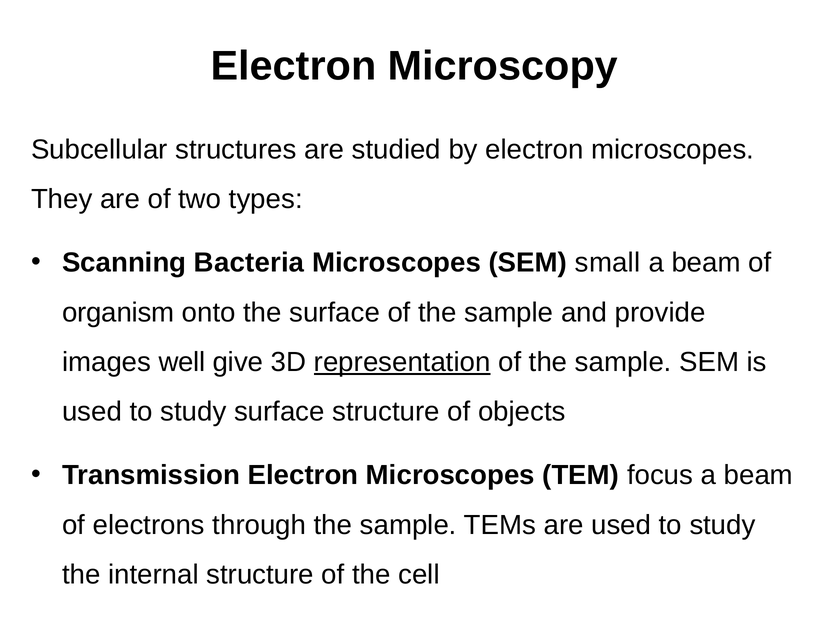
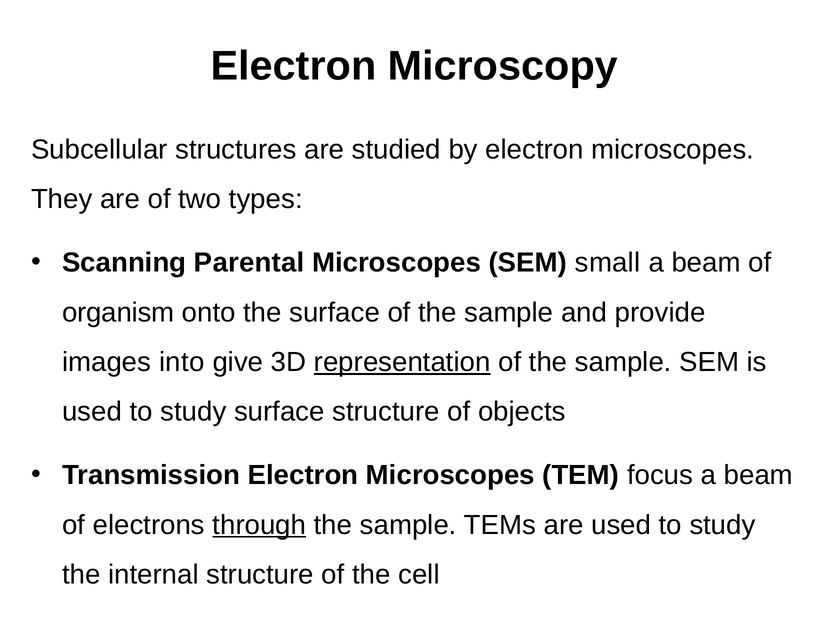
Bacteria: Bacteria -> Parental
well: well -> into
through underline: none -> present
